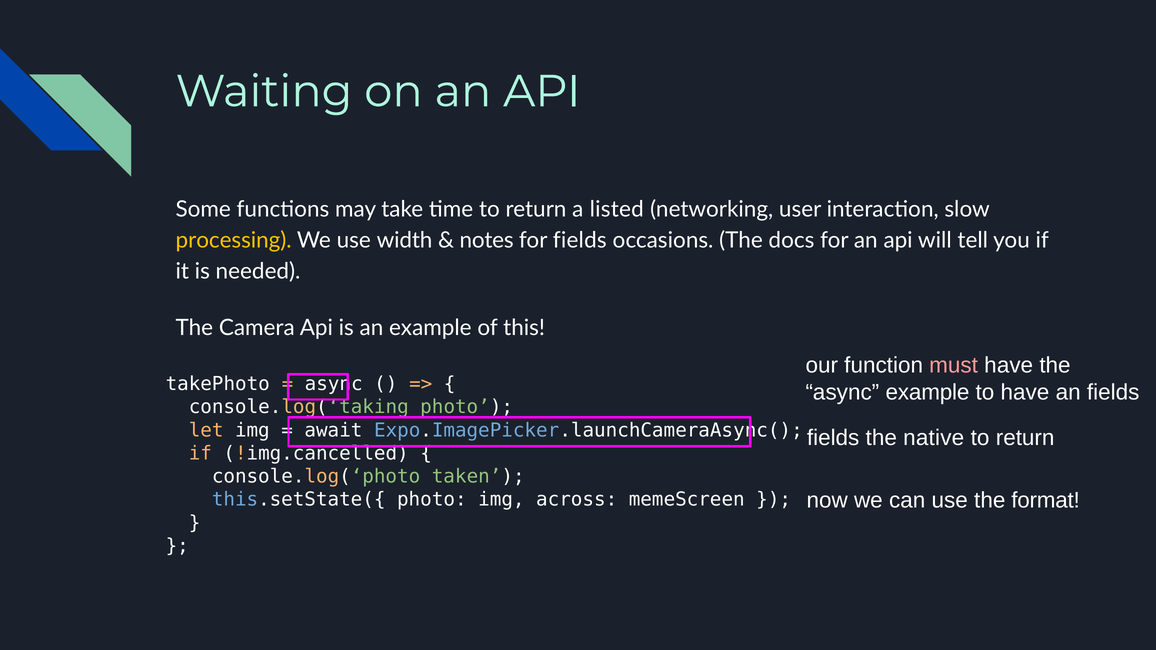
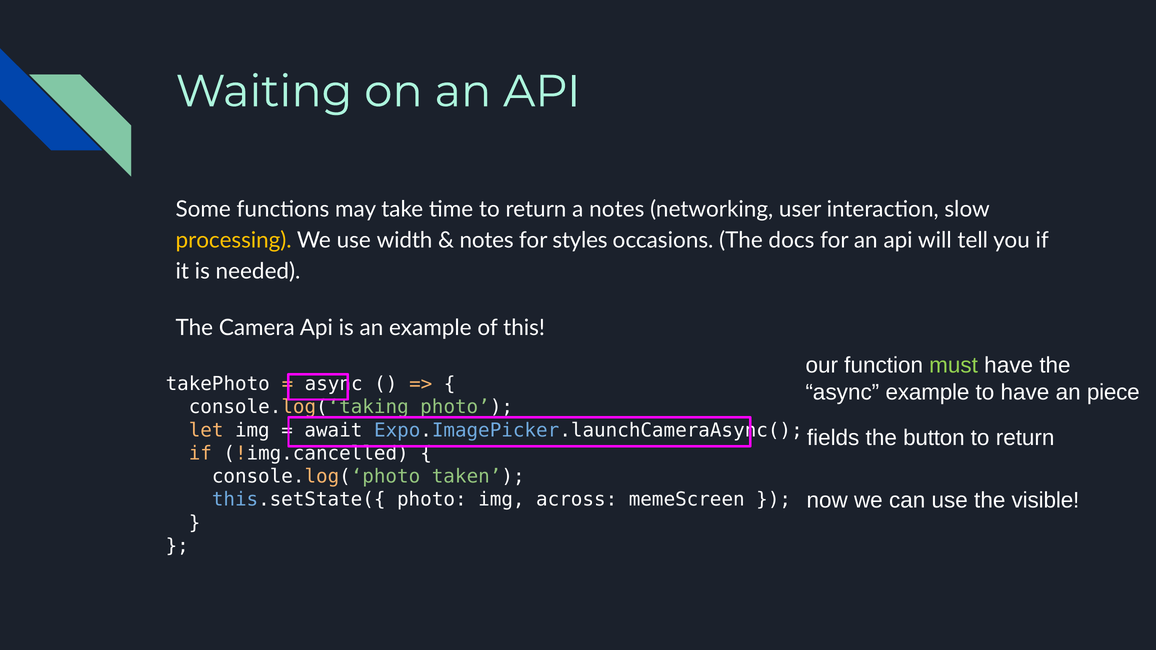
a listed: listed -> notes
for fields: fields -> styles
must colour: pink -> light green
an fields: fields -> piece
native: native -> button
format: format -> visible
